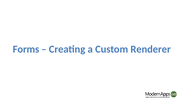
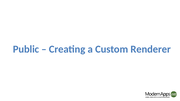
Forms: Forms -> Public
